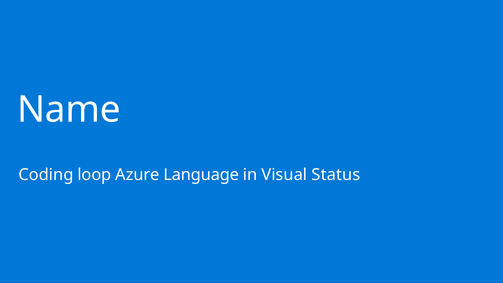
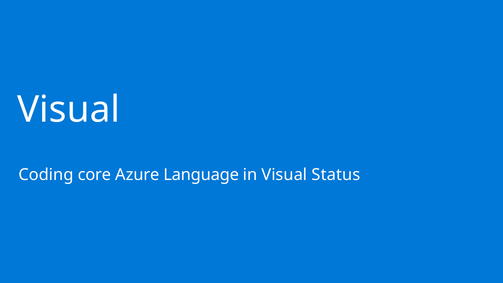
Name at (69, 109): Name -> Visual
loop: loop -> core
